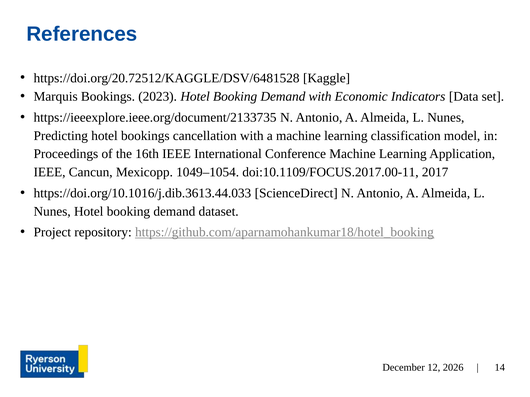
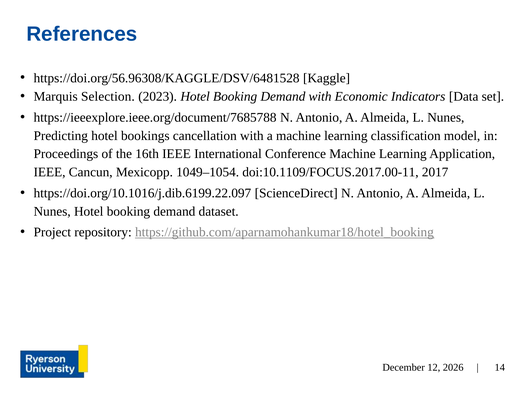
https://doi.org/20.72512/KAGGLE/DSV/6481528: https://doi.org/20.72512/KAGGLE/DSV/6481528 -> https://doi.org/56.96308/KAGGLE/DSV/6481528
Marquis Bookings: Bookings -> Selection
https://ieeexplore.ieee.org/document/2133735: https://ieeexplore.ieee.org/document/2133735 -> https://ieeexplore.ieee.org/document/7685788
https://doi.org/10.1016/j.dib.3613.44.033: https://doi.org/10.1016/j.dib.3613.44.033 -> https://doi.org/10.1016/j.dib.6199.22.097
